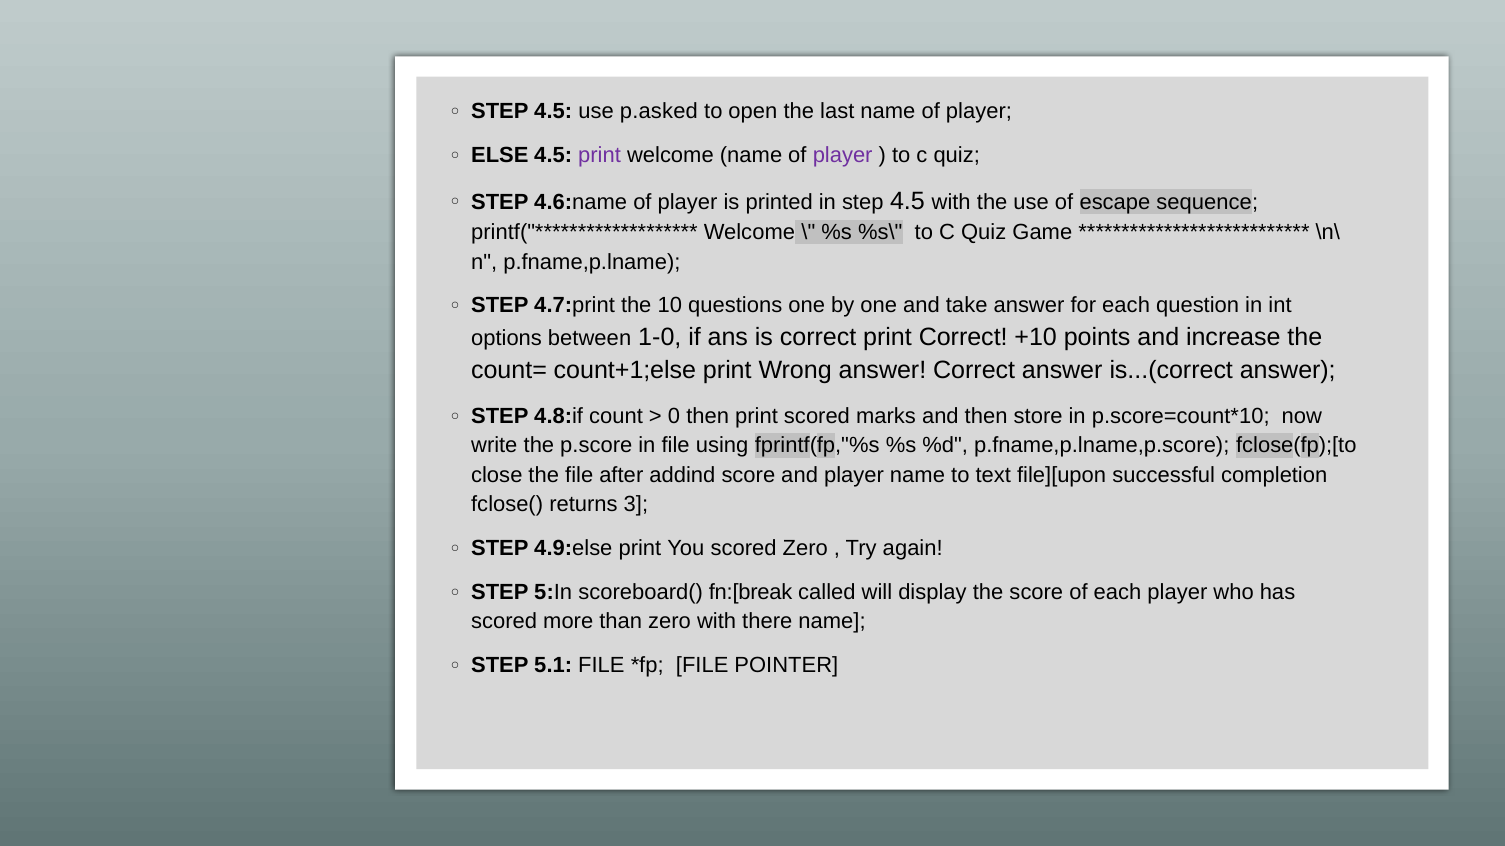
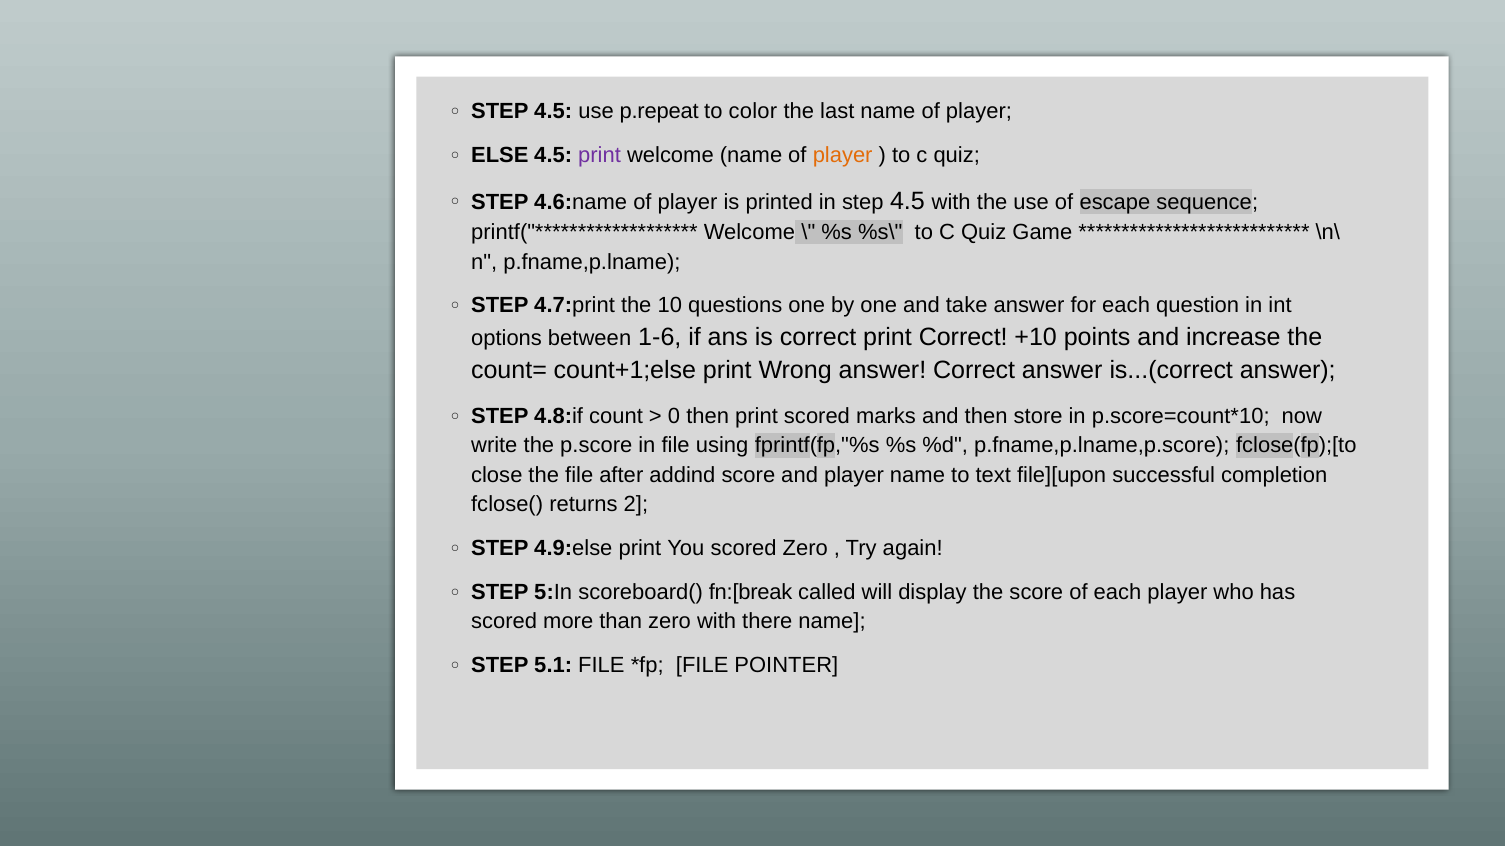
p.asked: p.asked -> p.repeat
open: open -> color
player at (843, 155) colour: purple -> orange
1-0: 1-0 -> 1-6
3: 3 -> 2
